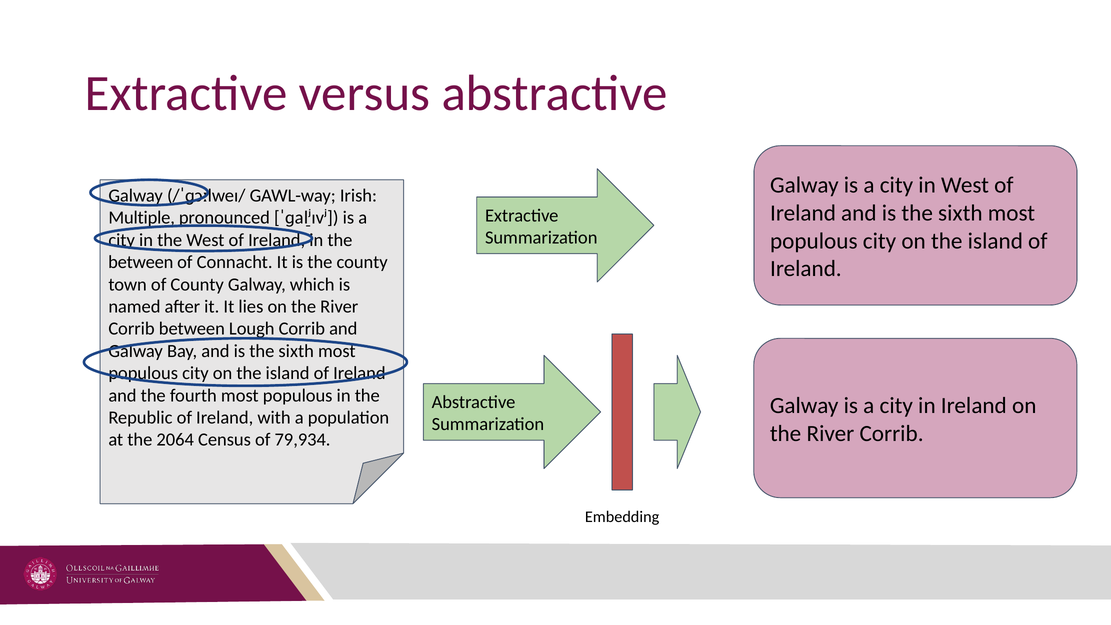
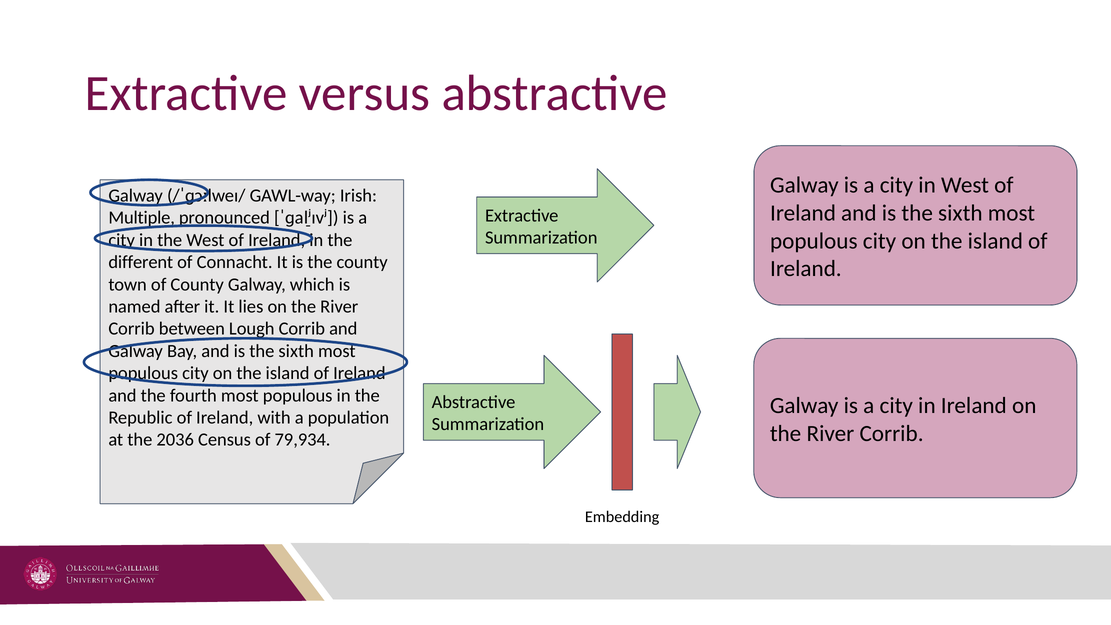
between at (141, 262): between -> different
2064: 2064 -> 2036
